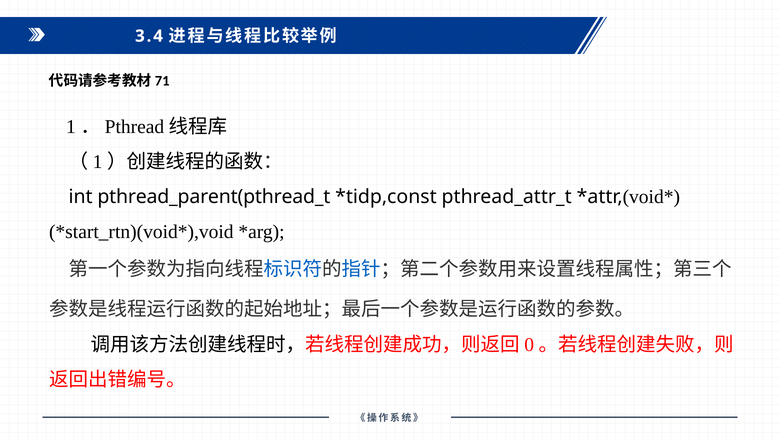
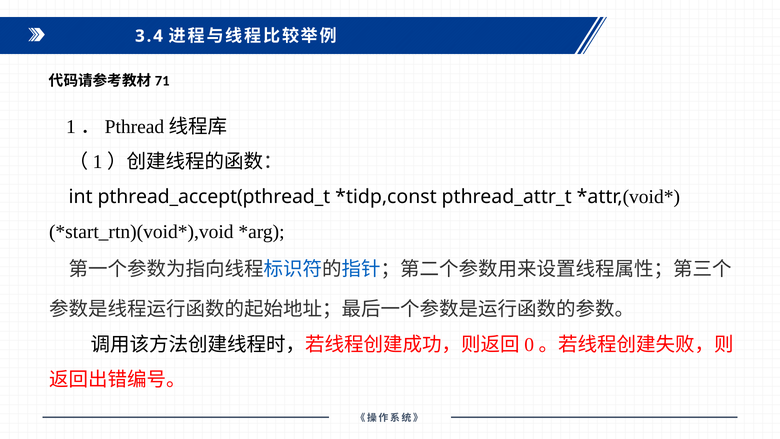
pthread_parent(pthread_t: pthread_parent(pthread_t -> pthread_accept(pthread_t
